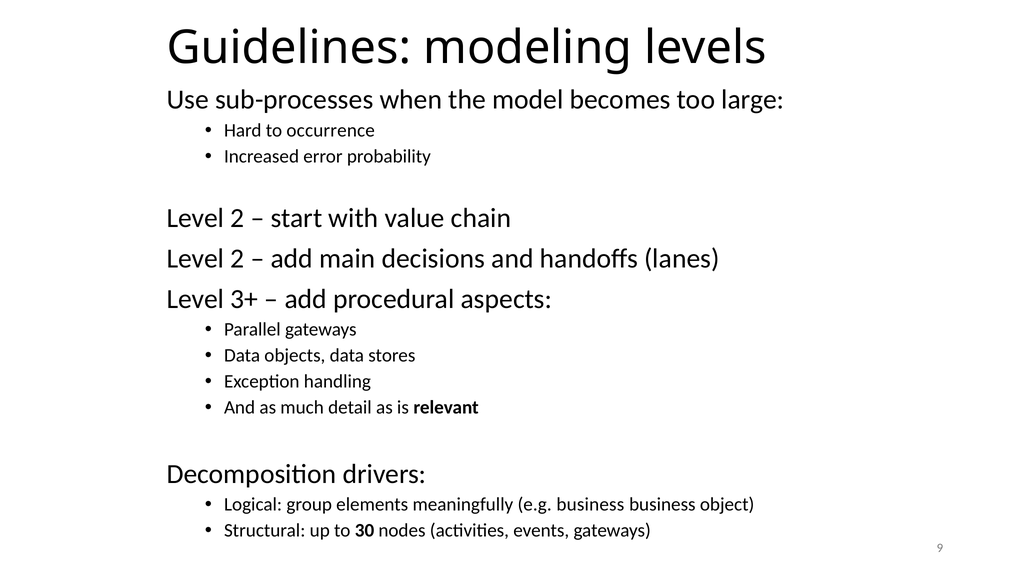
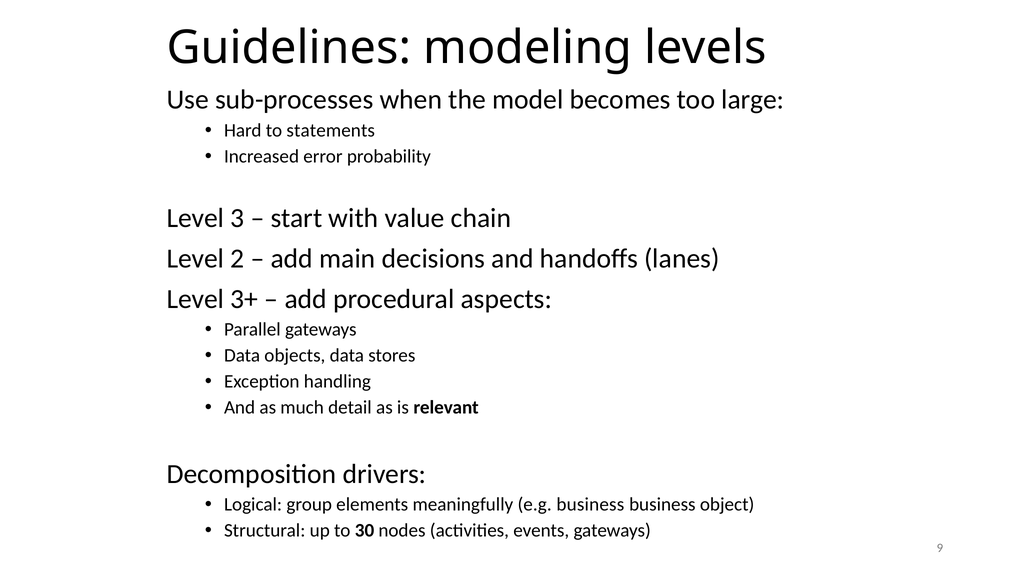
occurrence: occurrence -> statements
2 at (237, 218): 2 -> 3
